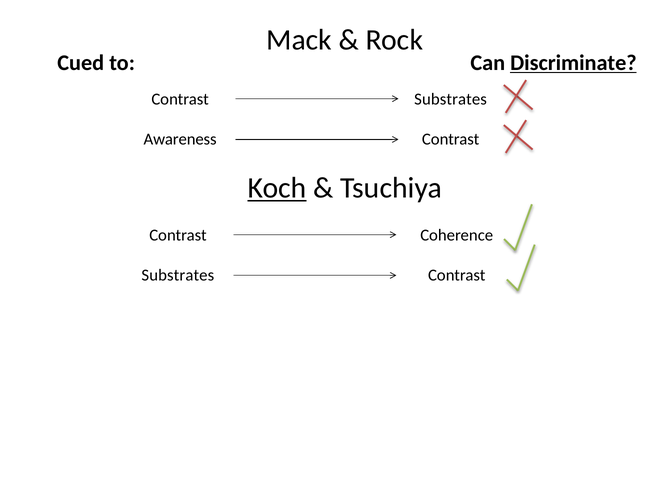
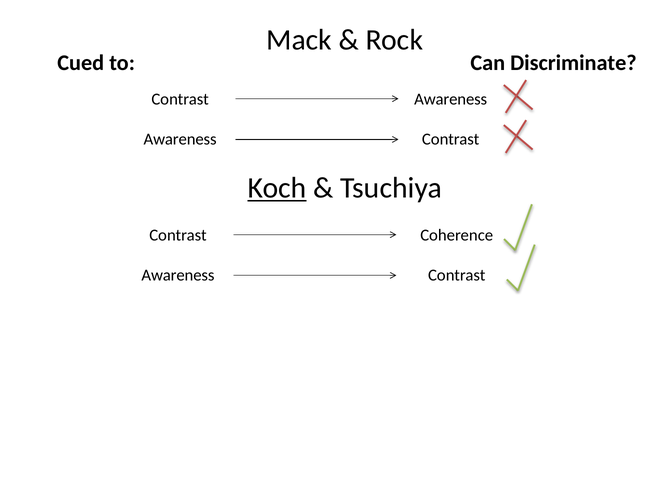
Discriminate underline: present -> none
Substrates at (451, 99): Substrates -> Awareness
Substrates at (178, 275): Substrates -> Awareness
